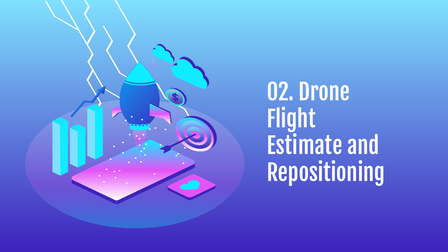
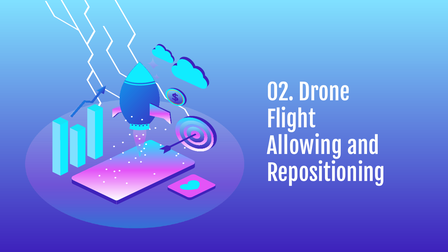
Estimate: Estimate -> Allowing
